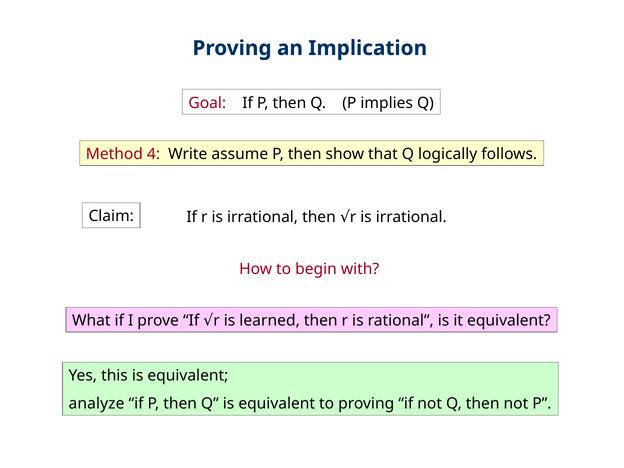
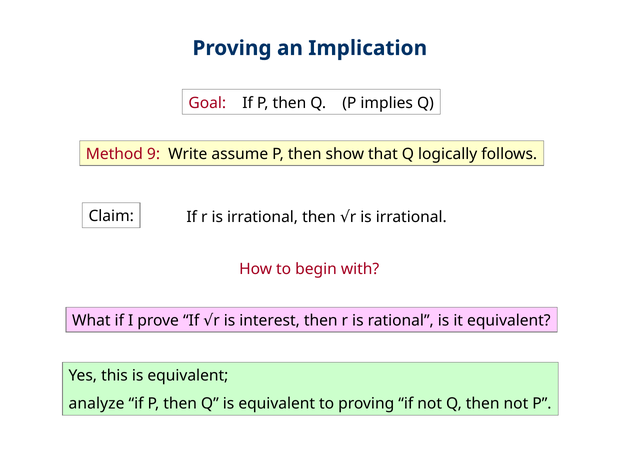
4: 4 -> 9
learned: learned -> interest
